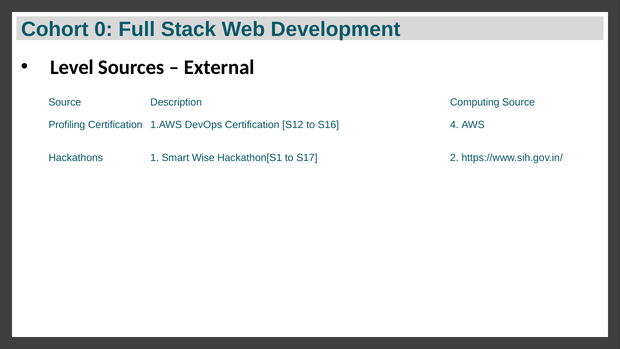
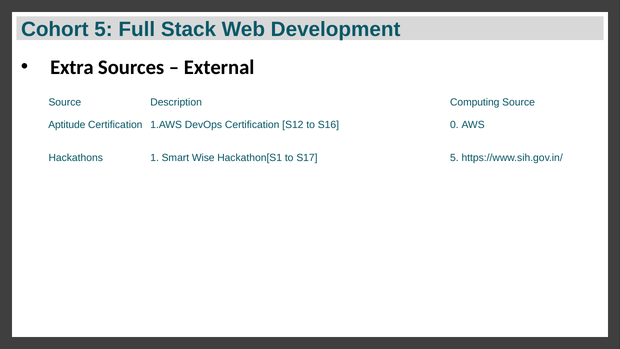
Cohort 0: 0 -> 5
Level: Level -> Extra
Profiling: Profiling -> Aptitude
4: 4 -> 0
S17 2: 2 -> 5
